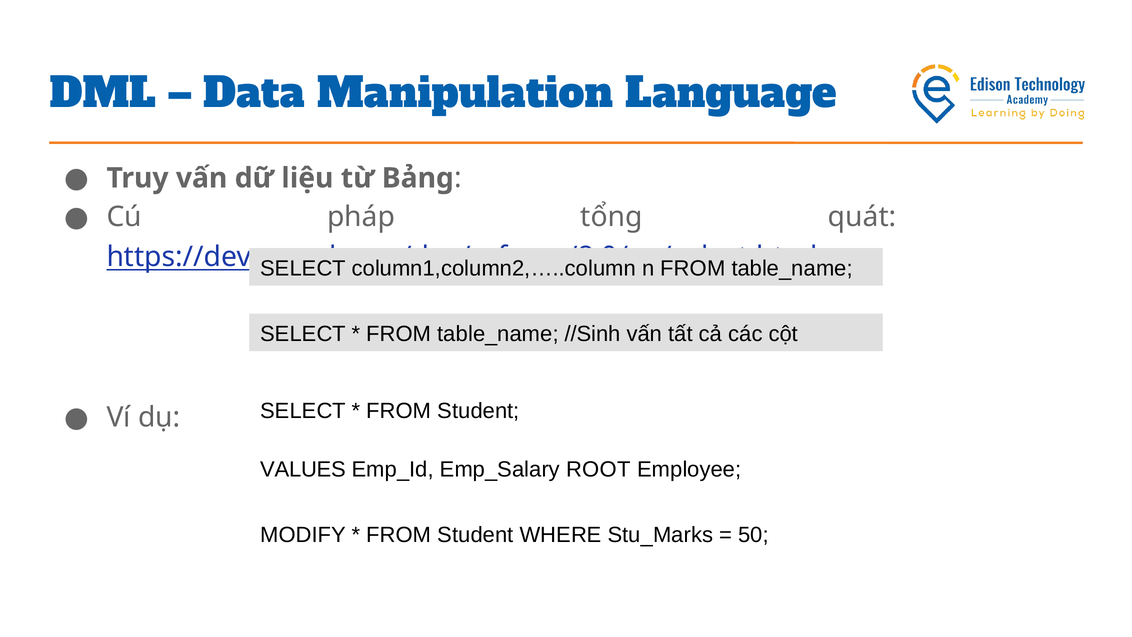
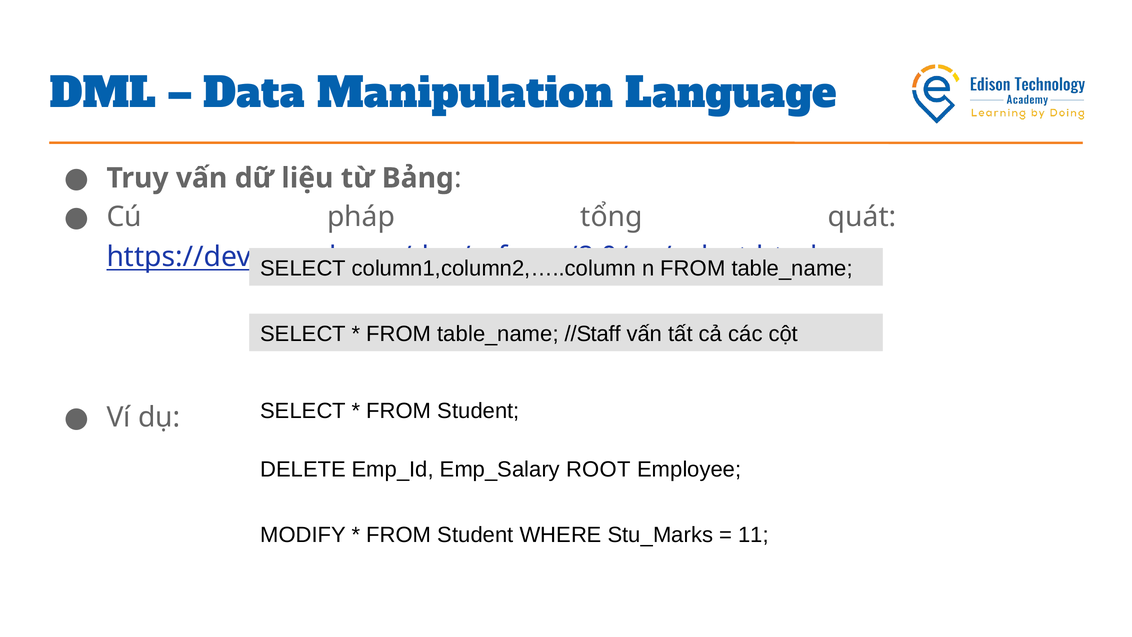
//Sinh: //Sinh -> //Staff
VALUES: VALUES -> DELETE
50: 50 -> 11
